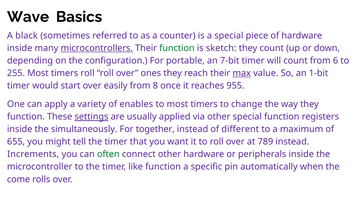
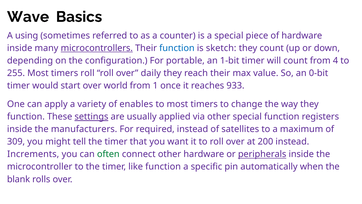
black: black -> using
function at (177, 48) colour: green -> blue
7-bit: 7-bit -> 1-bit
6: 6 -> 4
ones: ones -> daily
max underline: present -> none
1-bit: 1-bit -> 0-bit
easily: easily -> world
8: 8 -> 1
955: 955 -> 933
simultaneously: simultaneously -> manufacturers
together: together -> required
different: different -> satellites
655: 655 -> 309
789: 789 -> 200
peripherals underline: none -> present
come: come -> blank
